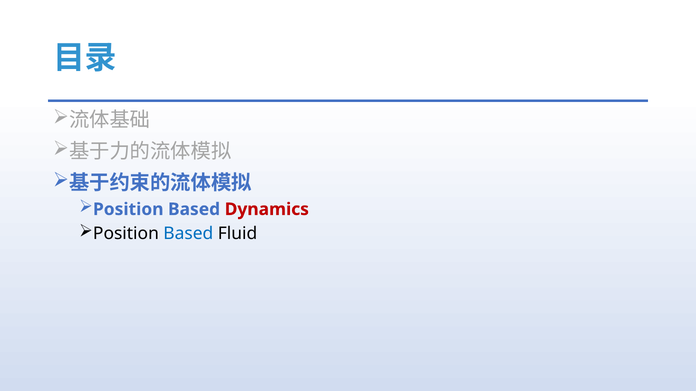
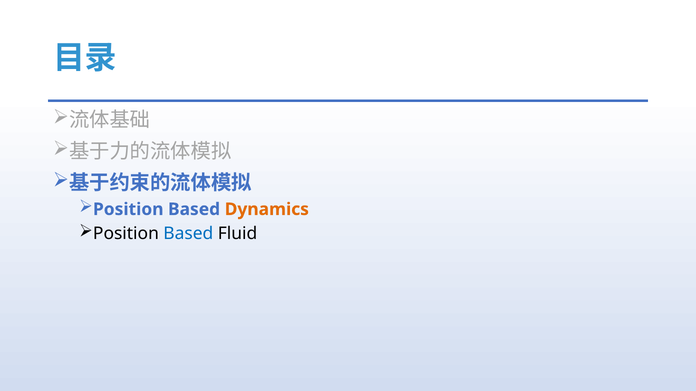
Dynamics colour: red -> orange
